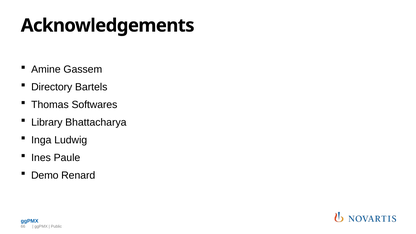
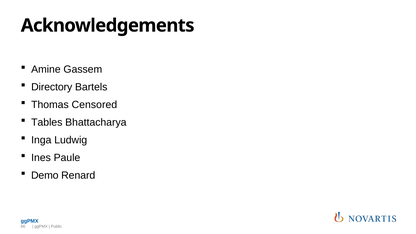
Softwares: Softwares -> Censored
Library: Library -> Tables
